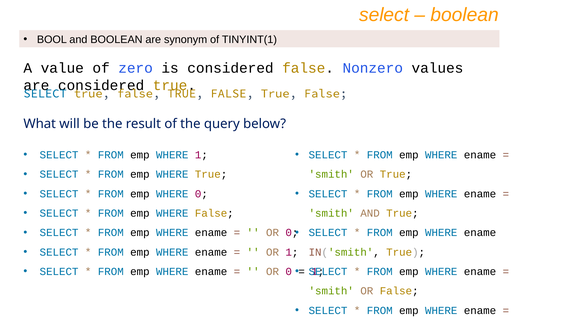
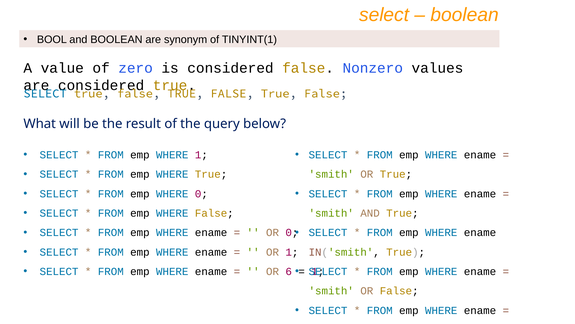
0 at (289, 271): 0 -> 6
